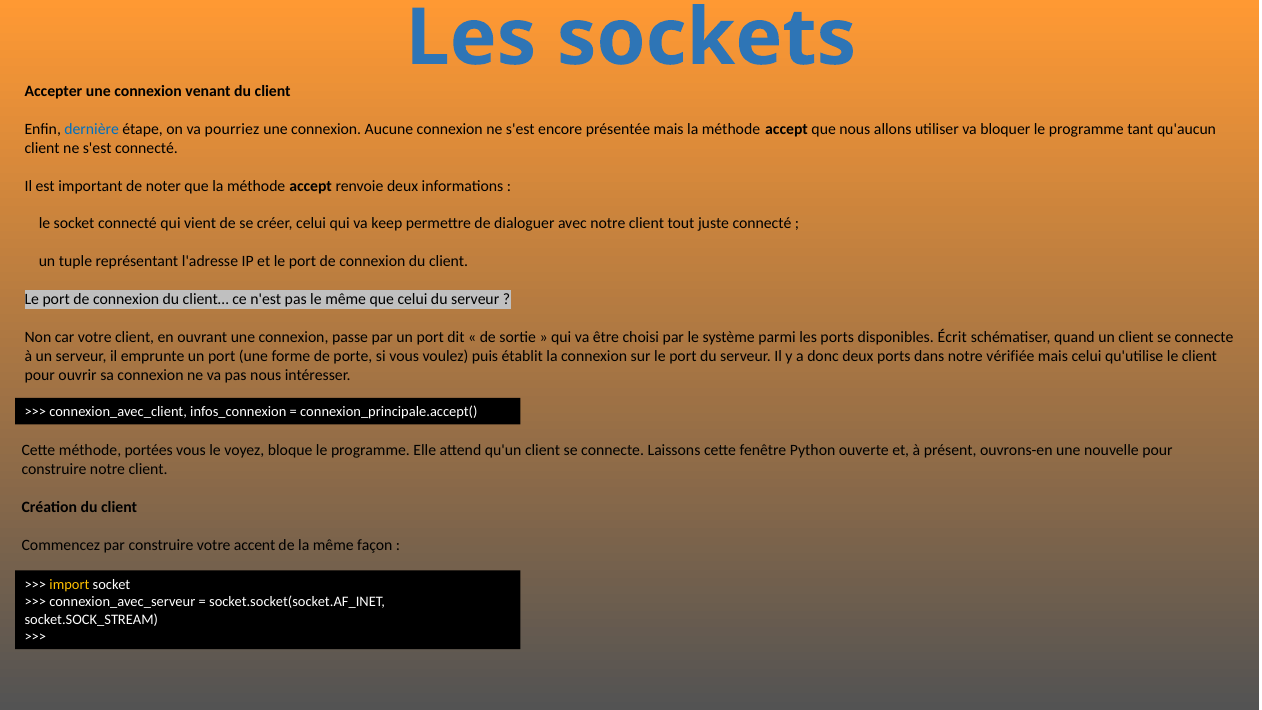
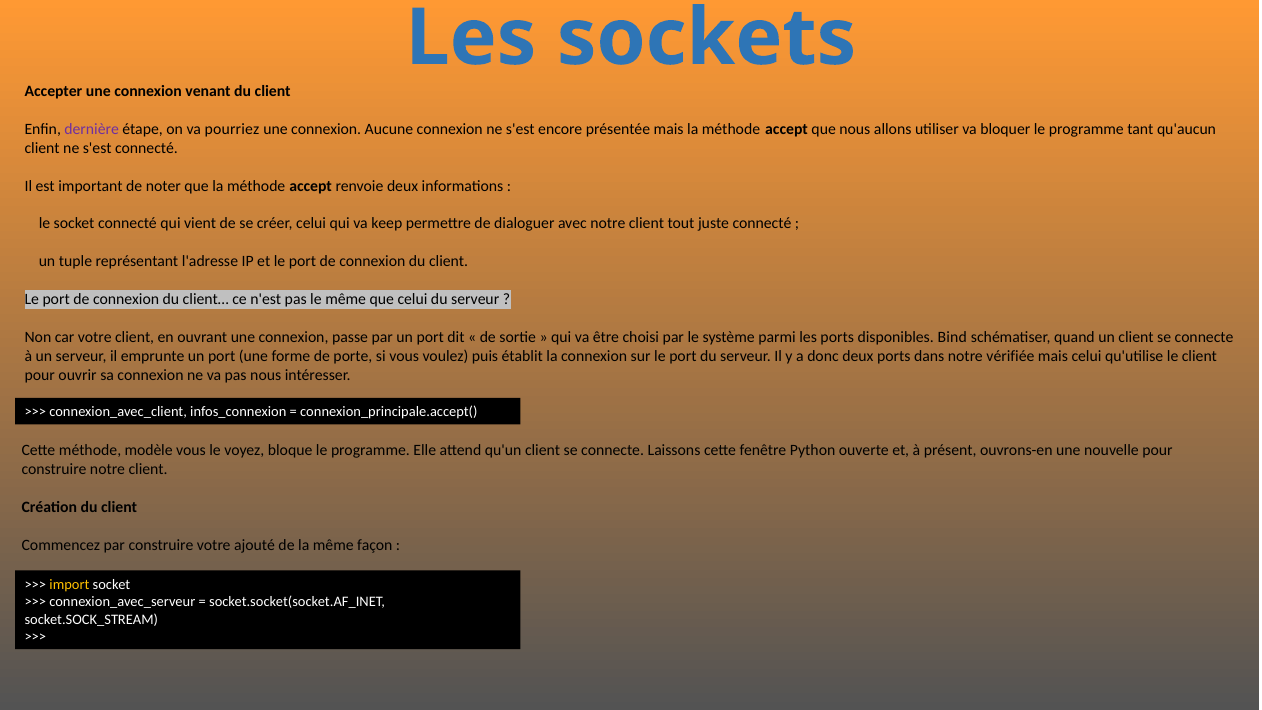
dernière colour: blue -> purple
Écrit: Écrit -> Bind
portées: portées -> modèle
accent: accent -> ajouté
